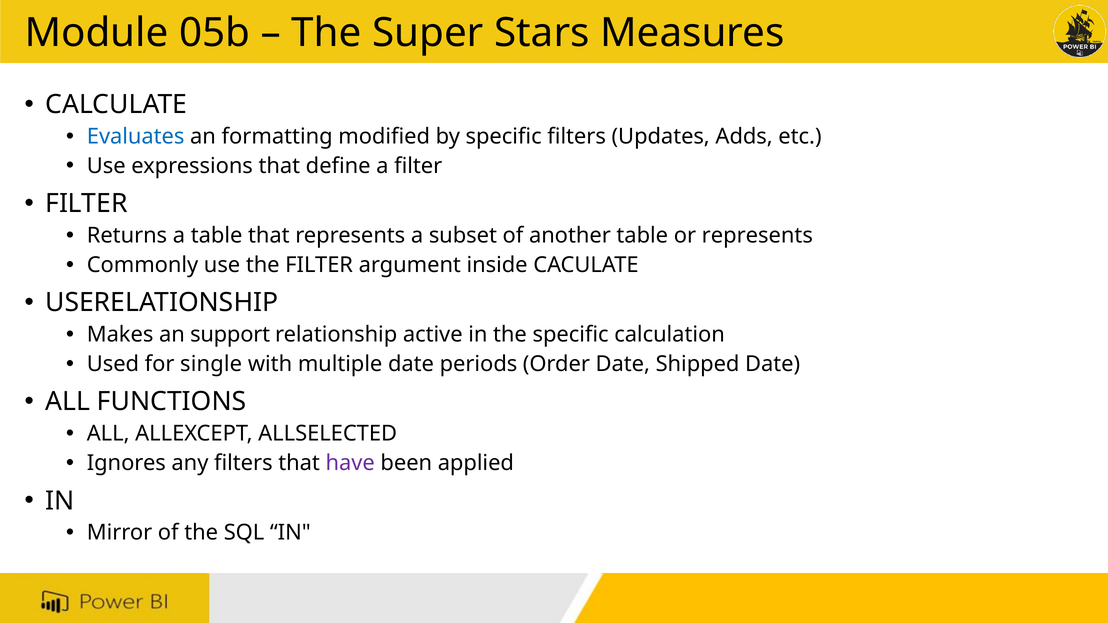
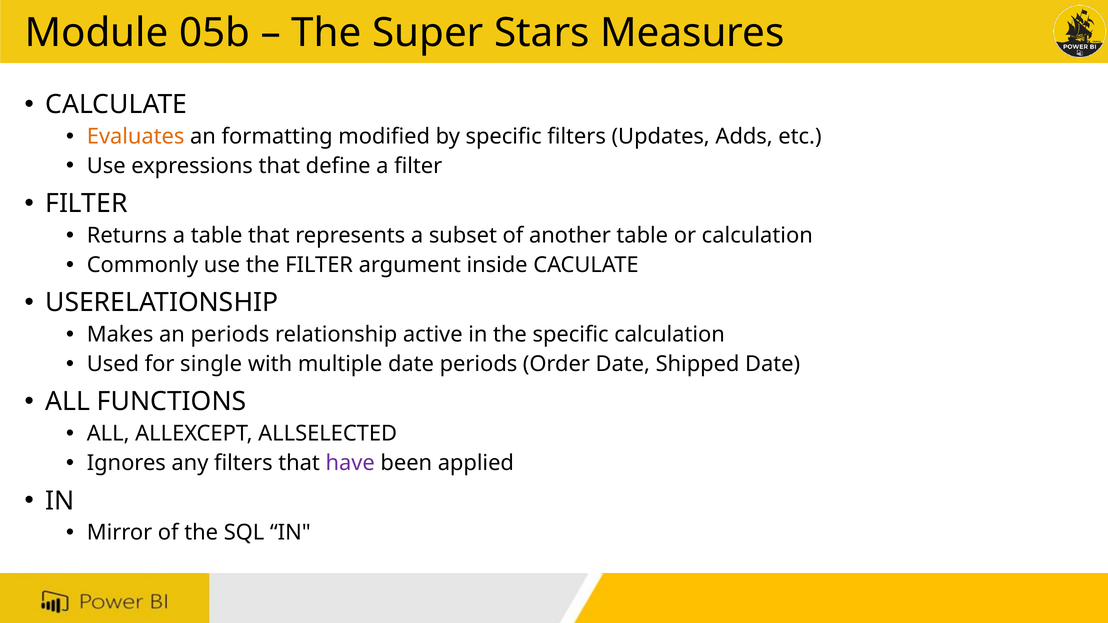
Evaluates colour: blue -> orange
or represents: represents -> calculation
an support: support -> periods
